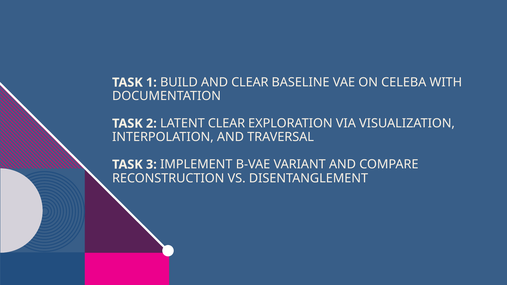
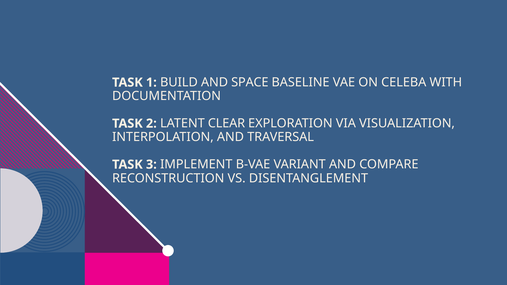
AND CLEAR: CLEAR -> SPACE
